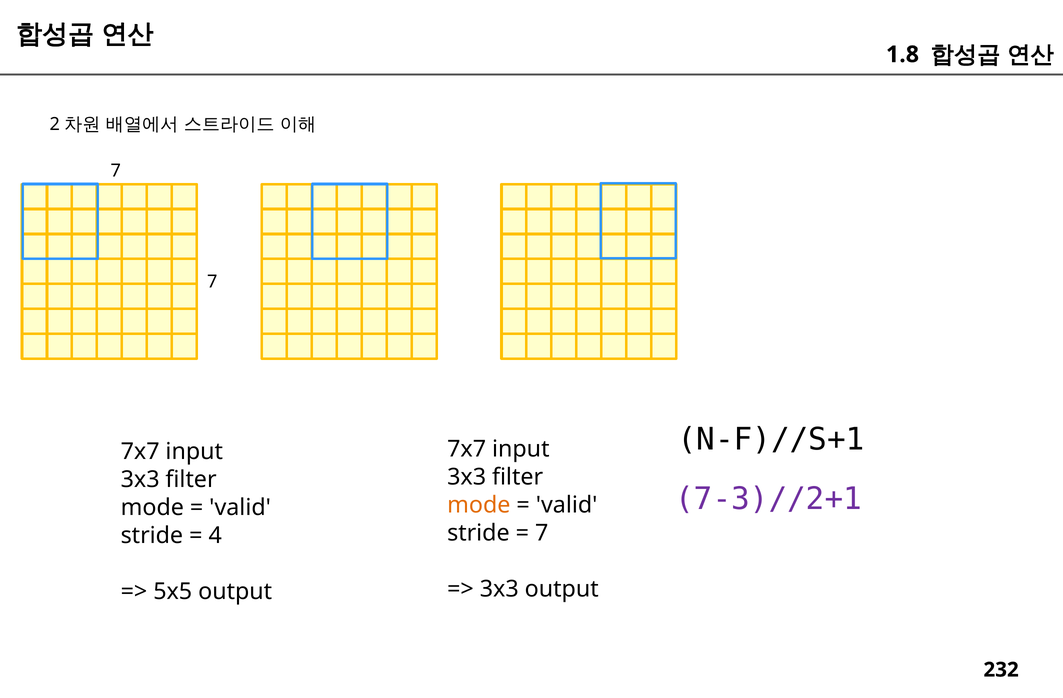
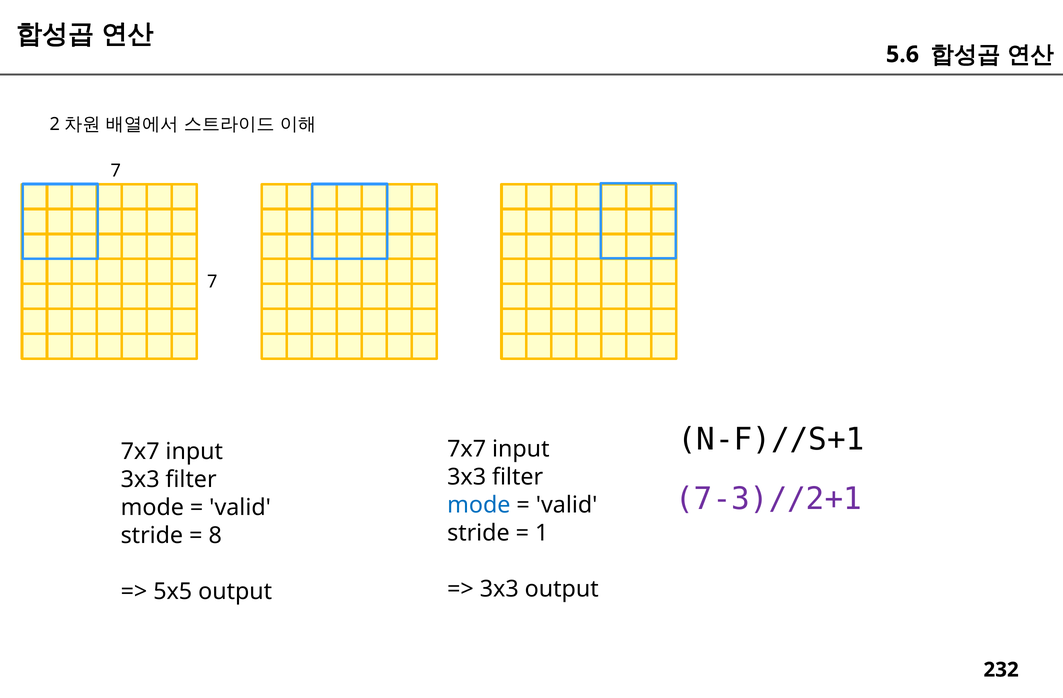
1.8: 1.8 -> 5.6
mode at (479, 505) colour: orange -> blue
7 at (542, 533): 7 -> 1
4: 4 -> 8
